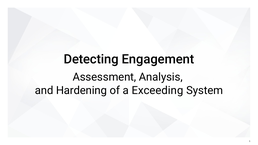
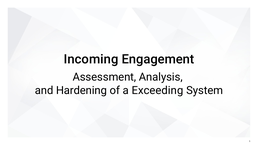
Detecting: Detecting -> Incoming
